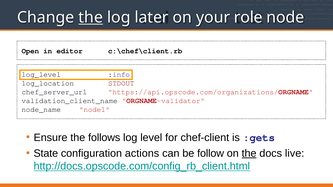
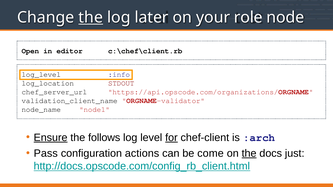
Ensure underline: none -> present
for underline: none -> present
:gets: :gets -> :arch
State: State -> Pass
follow: follow -> come
live: live -> just
